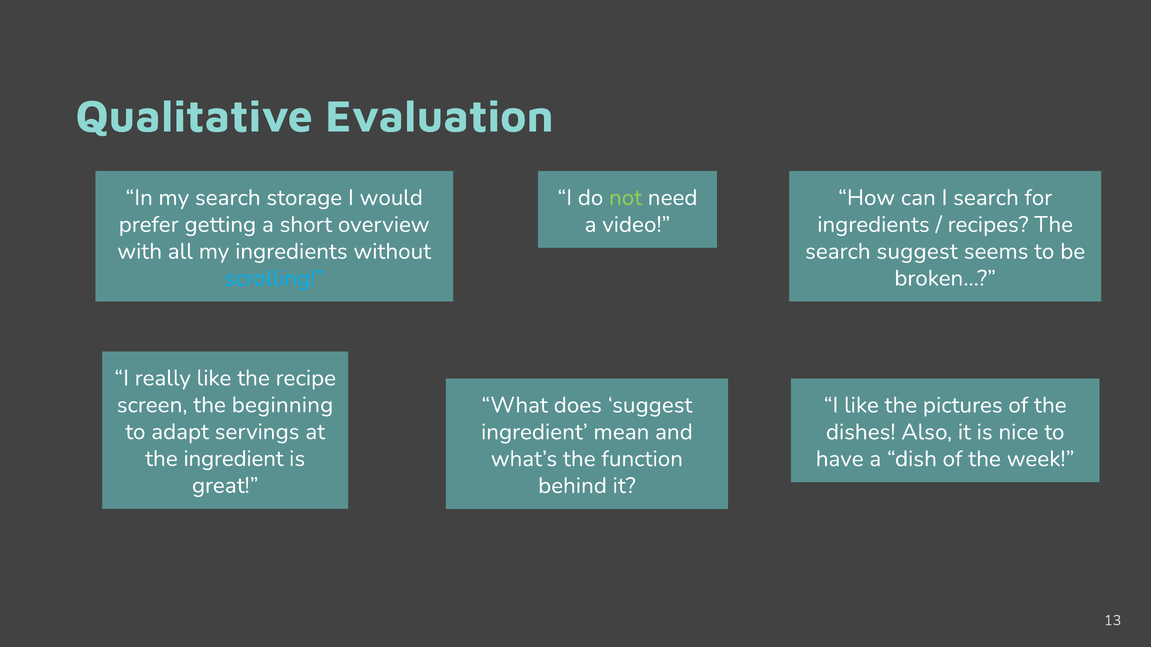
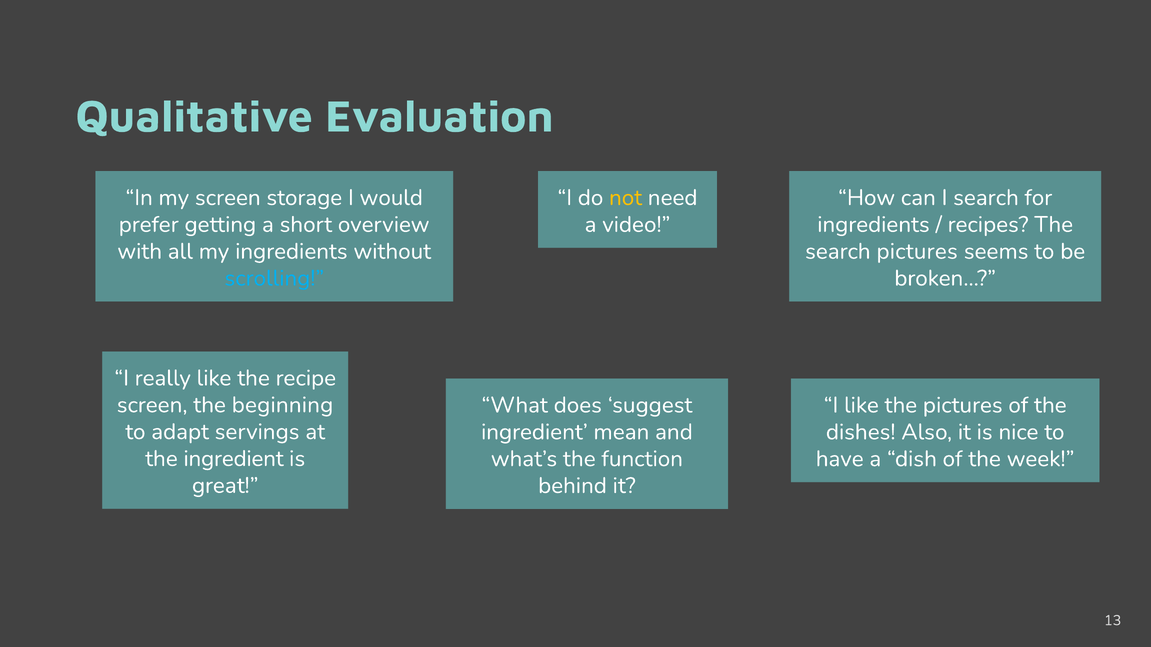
my search: search -> screen
not colour: light green -> yellow
search suggest: suggest -> pictures
